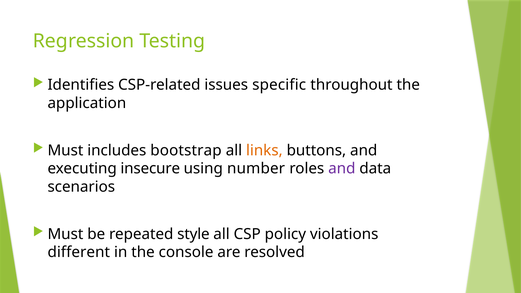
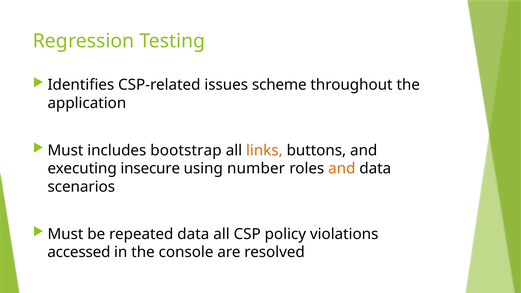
specific: specific -> scheme
and at (342, 169) colour: purple -> orange
repeated style: style -> data
different: different -> accessed
